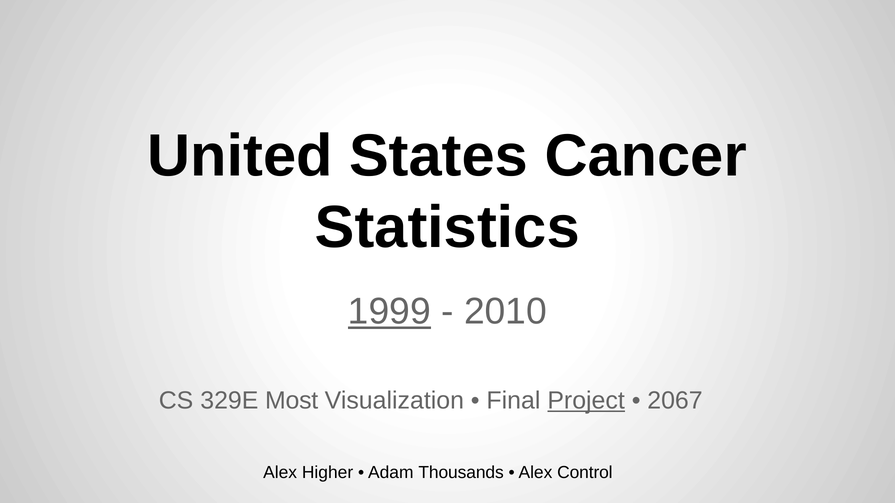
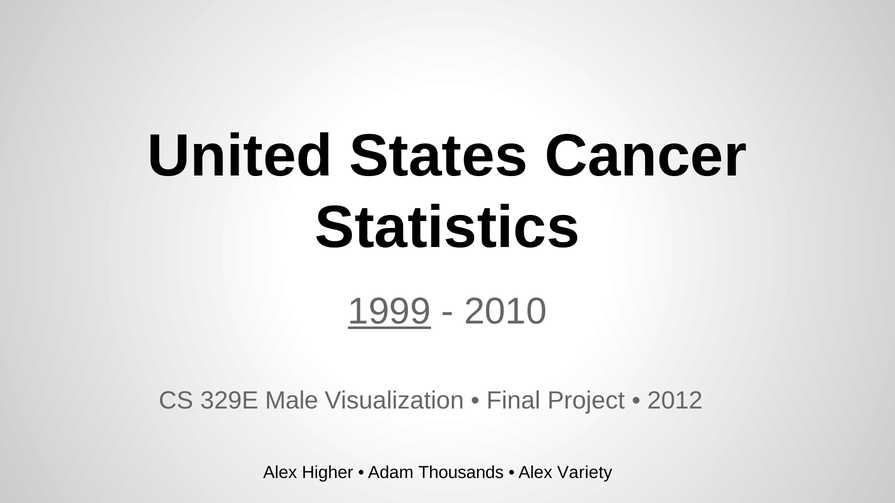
Most: Most -> Male
Project underline: present -> none
2067: 2067 -> 2012
Control: Control -> Variety
